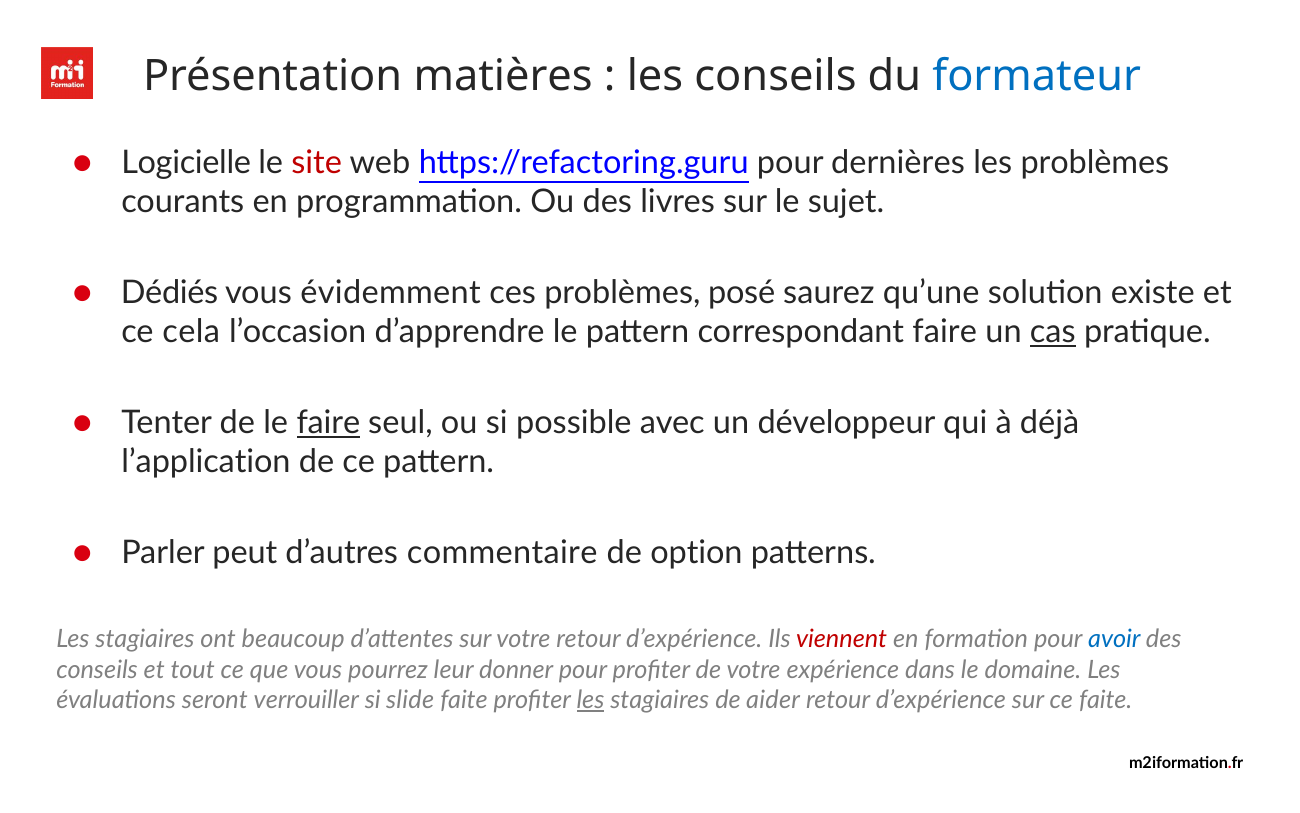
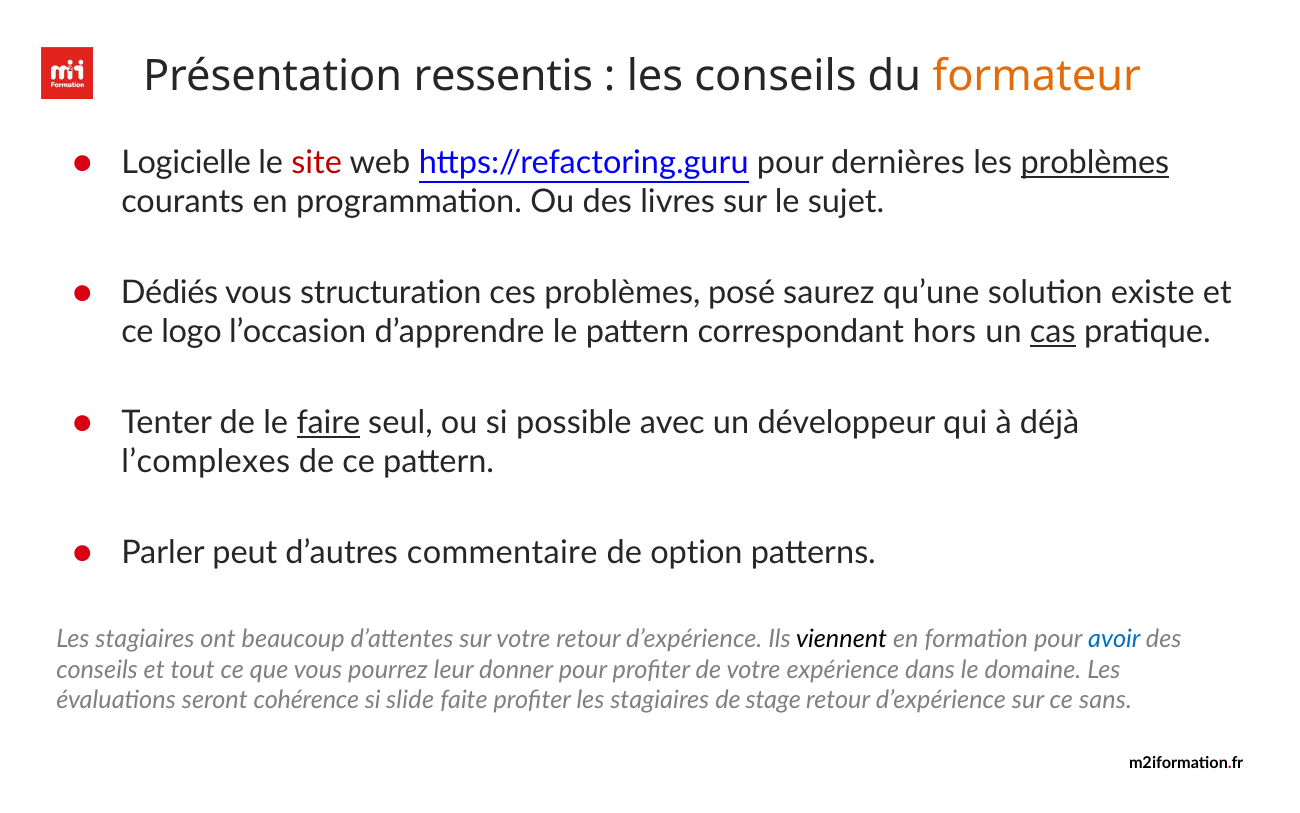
matières: matières -> ressentis
formateur colour: blue -> orange
problèmes at (1095, 163) underline: none -> present
évidemment: évidemment -> structuration
cela: cela -> logo
correspondant faire: faire -> hors
l’application: l’application -> l’complexes
viennent colour: red -> black
verrouiller: verrouiller -> cohérence
les at (590, 700) underline: present -> none
aider: aider -> stage
ce faite: faite -> sans
